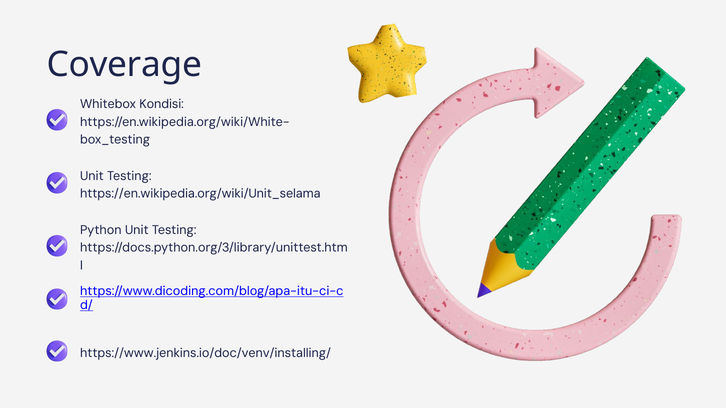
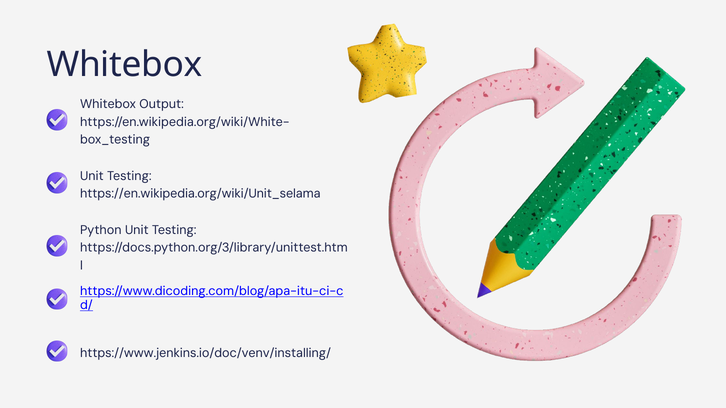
Coverage at (124, 64): Coverage -> Whitebox
Kondisi: Kondisi -> Output
